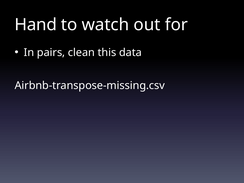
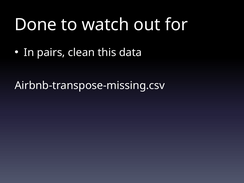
Hand: Hand -> Done
